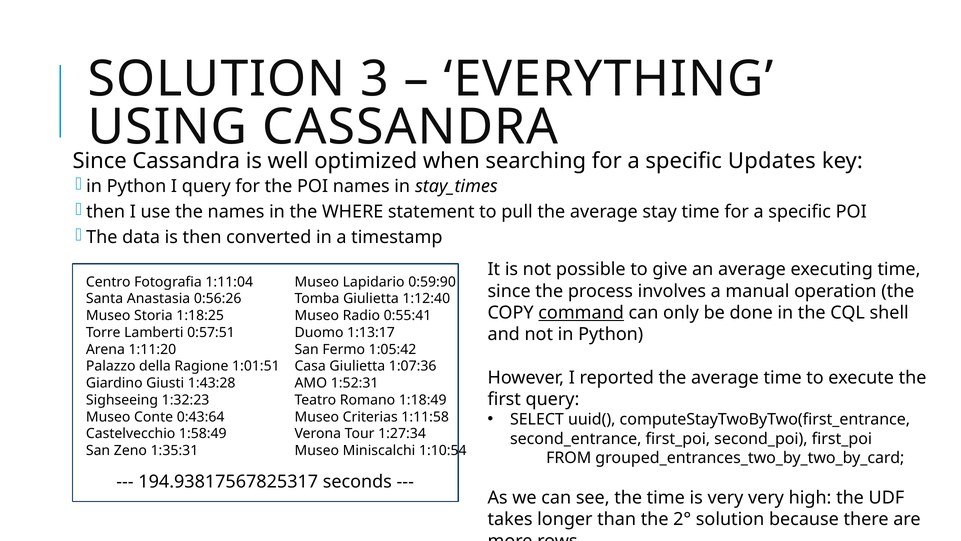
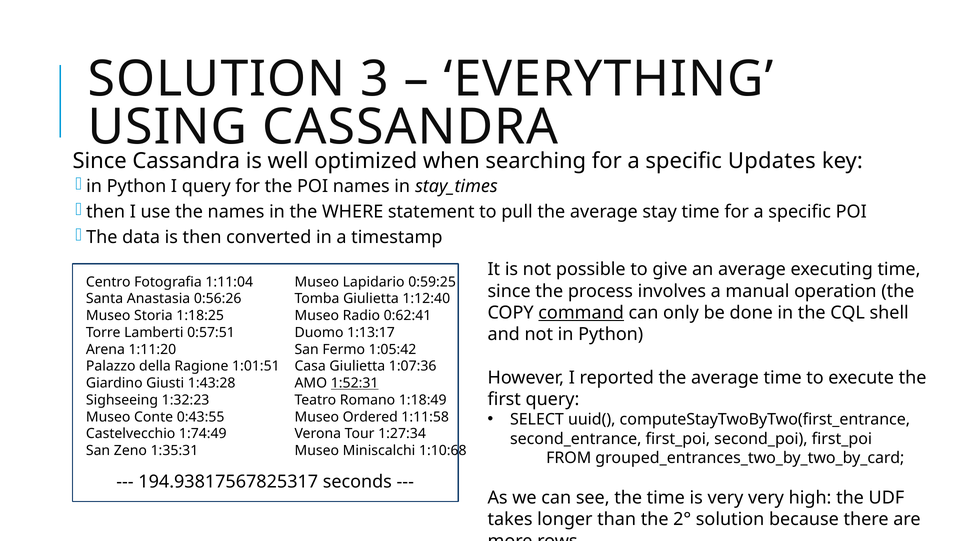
0:59:90: 0:59:90 -> 0:59:25
0:55:41: 0:55:41 -> 0:62:41
1:52:31 underline: none -> present
0:43:64: 0:43:64 -> 0:43:55
Criterias: Criterias -> Ordered
1:58:49: 1:58:49 -> 1:74:49
1:10:54: 1:10:54 -> 1:10:68
